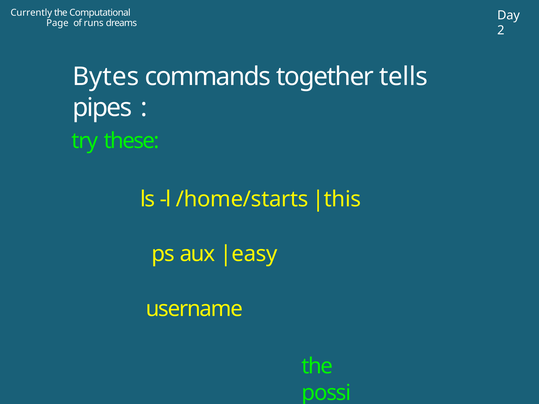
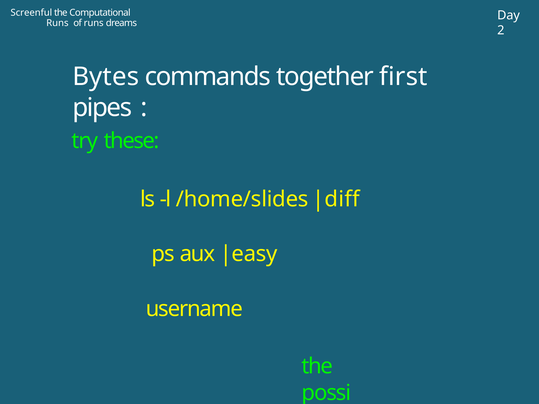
Currently: Currently -> Screenful
Page at (57, 23): Page -> Runs
tells: tells -> first
/home/starts: /home/starts -> /home/slides
this: this -> diff
